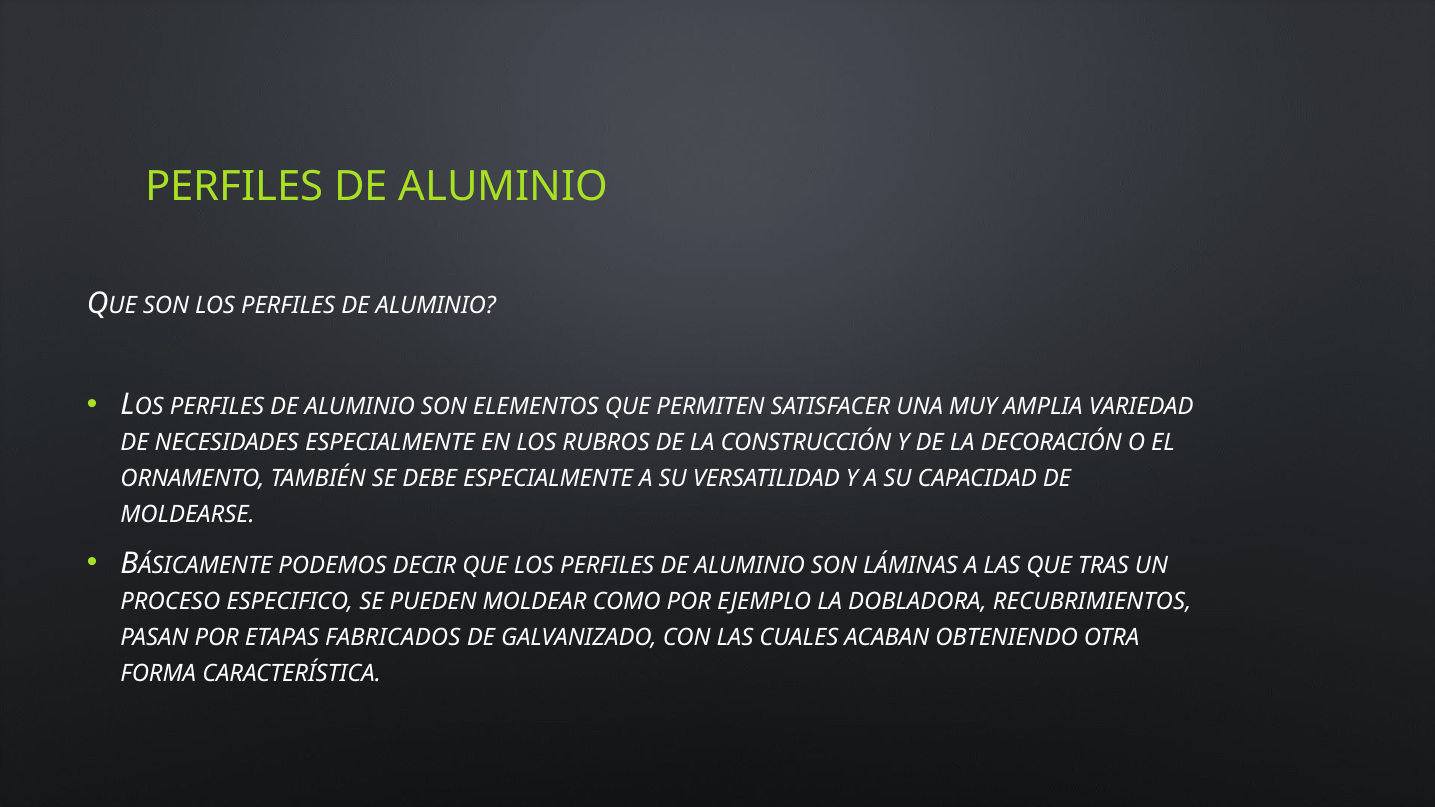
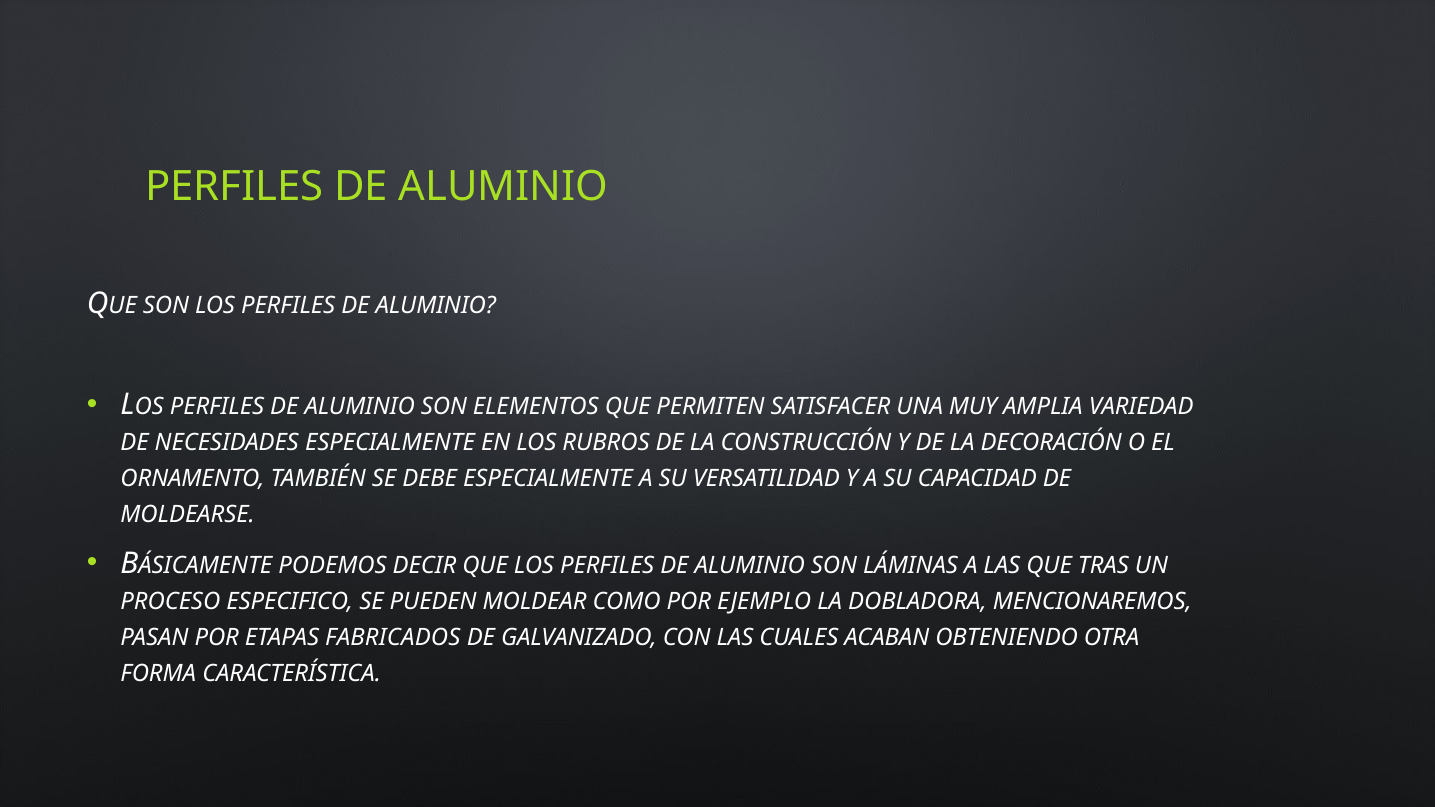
RECUBRIMIENTOS: RECUBRIMIENTOS -> MENCIONAREMOS
